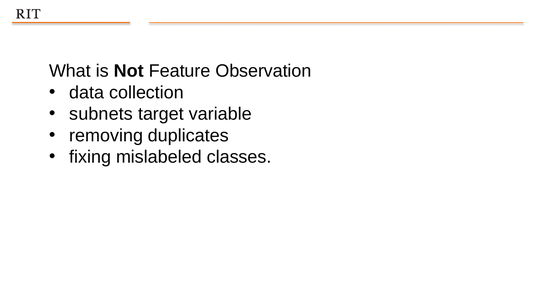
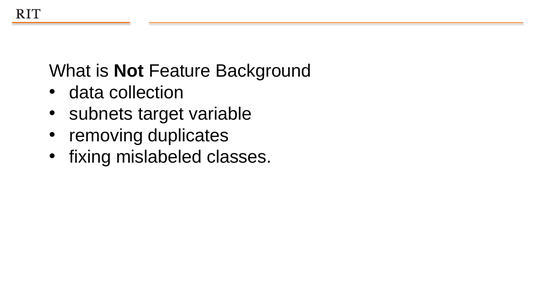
Observation: Observation -> Background
